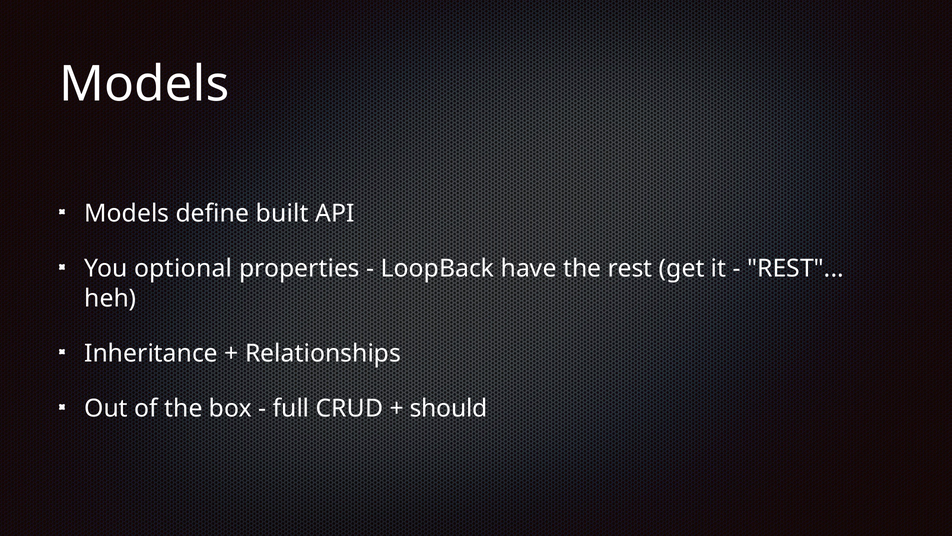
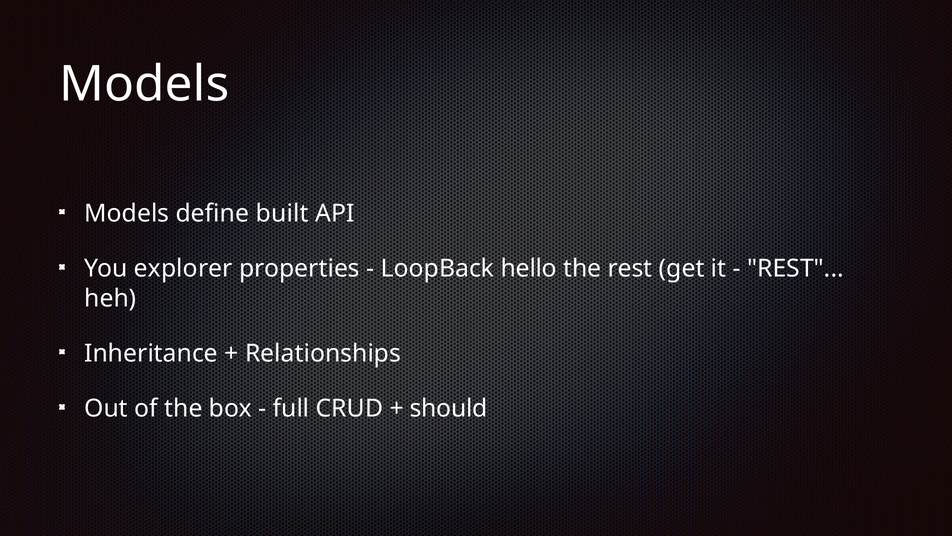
optional: optional -> explorer
have: have -> hello
